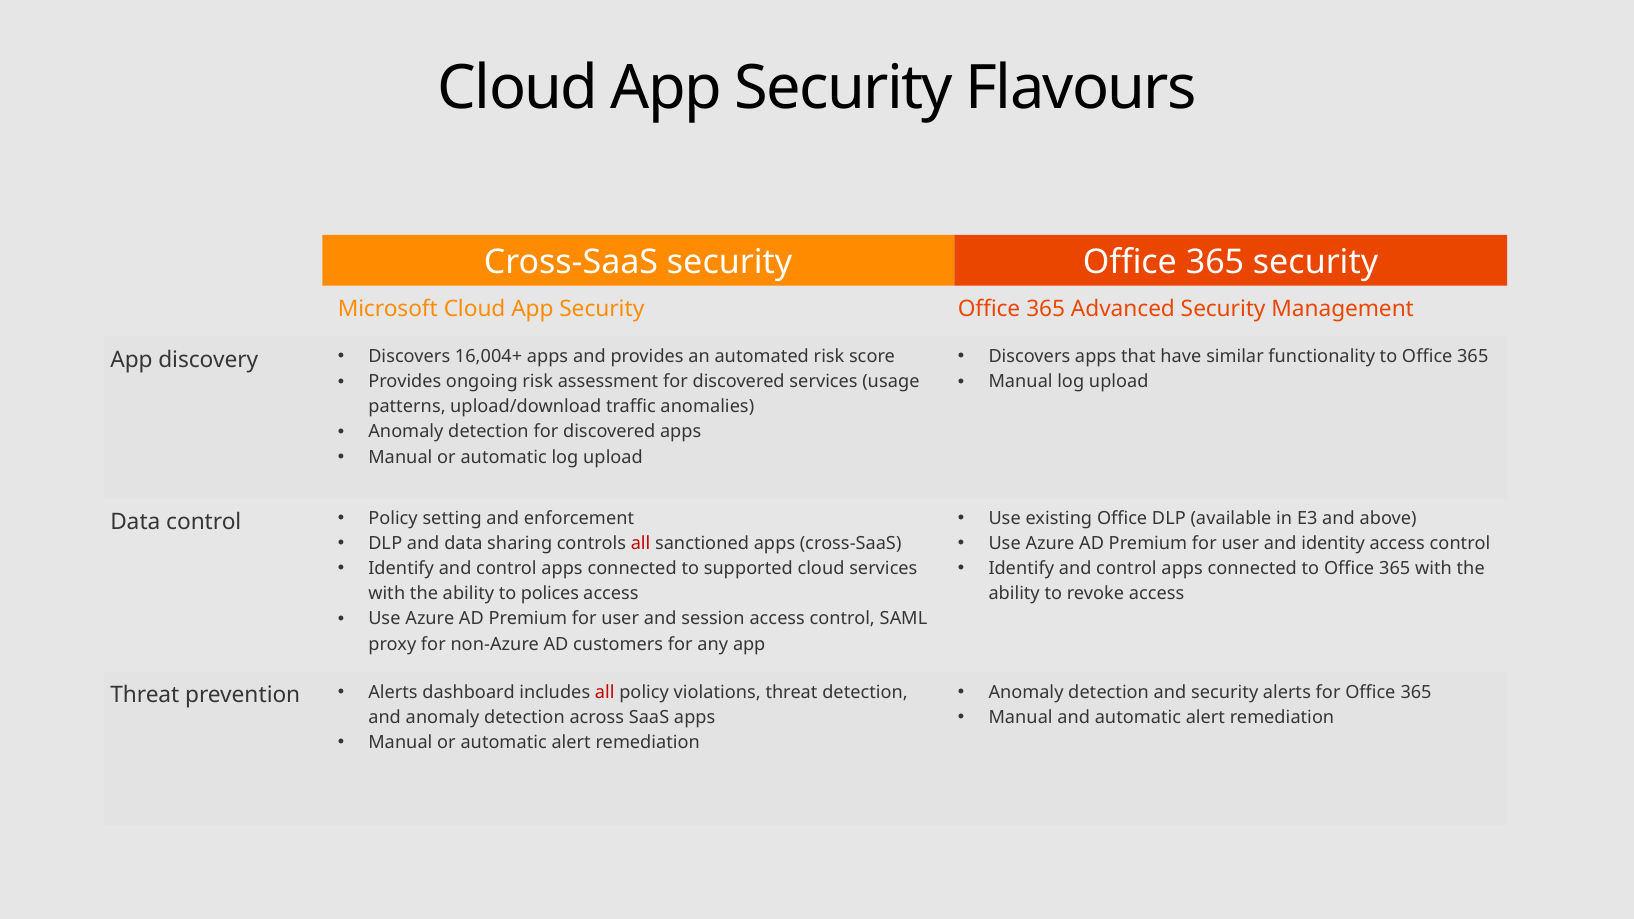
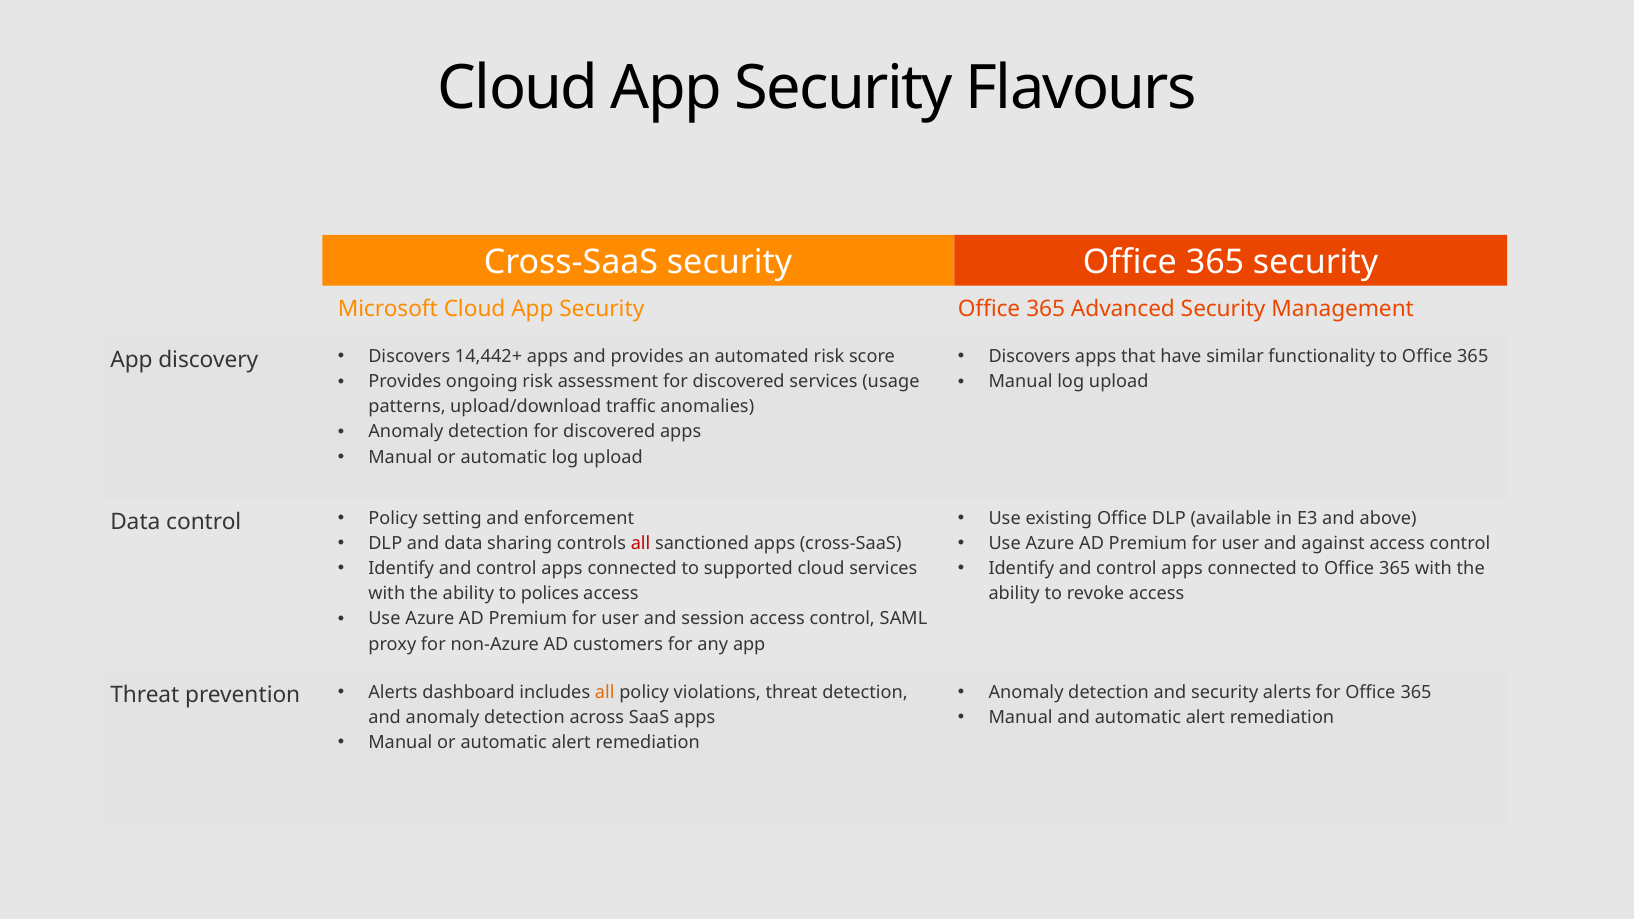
16,004+: 16,004+ -> 14,442+
identity: identity -> against
all at (605, 692) colour: red -> orange
